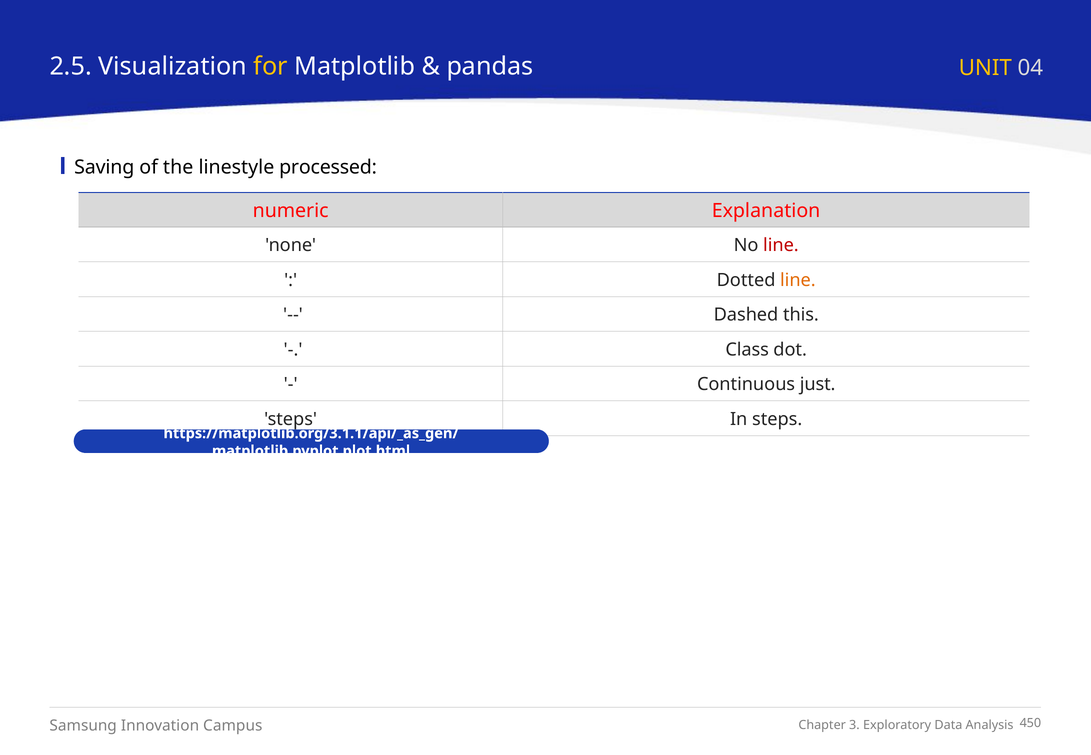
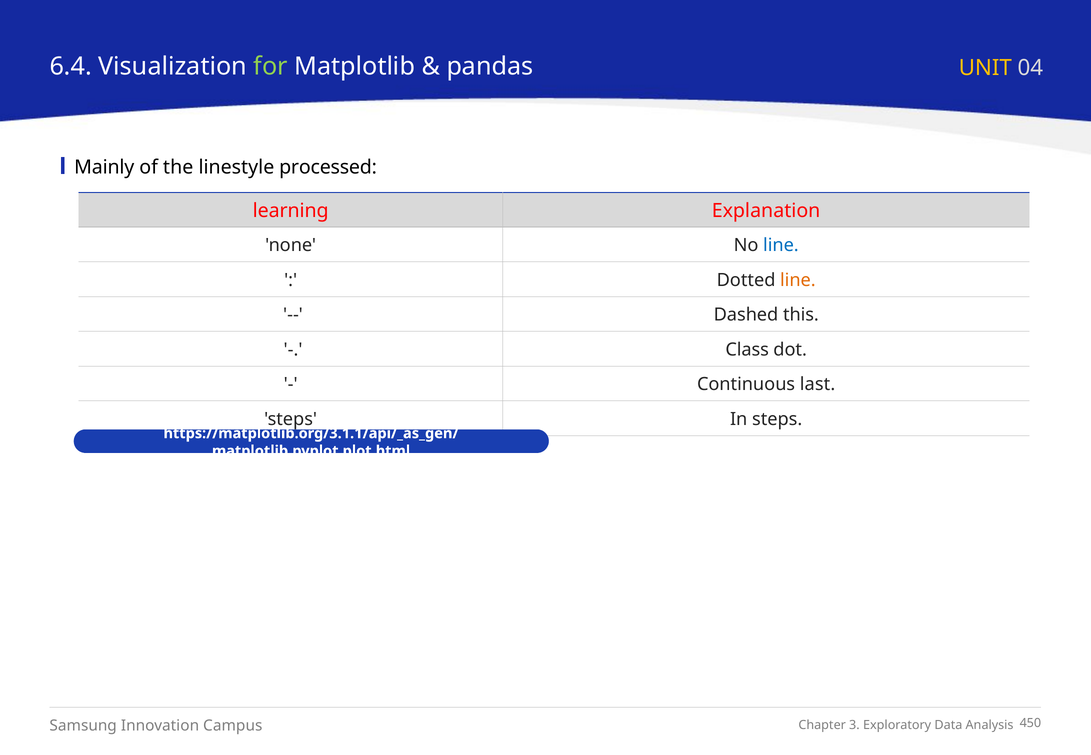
2.5: 2.5 -> 6.4
for colour: yellow -> light green
Saving: Saving -> Mainly
numeric: numeric -> learning
line at (781, 246) colour: red -> blue
just: just -> last
